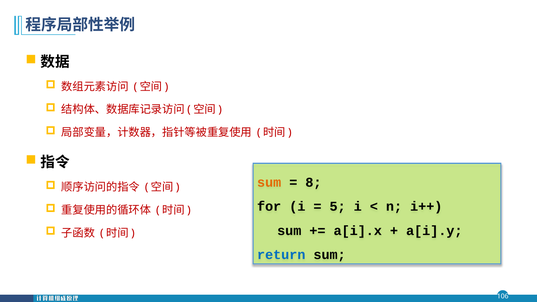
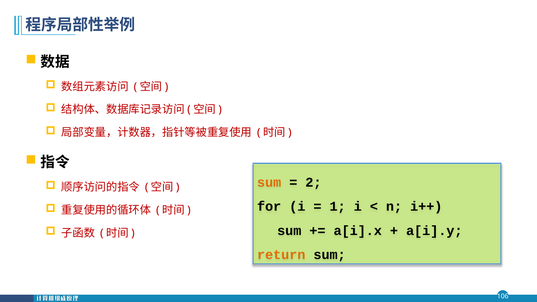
8: 8 -> 2
5: 5 -> 1
return colour: blue -> orange
